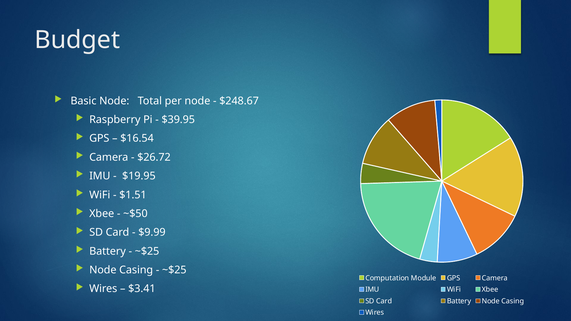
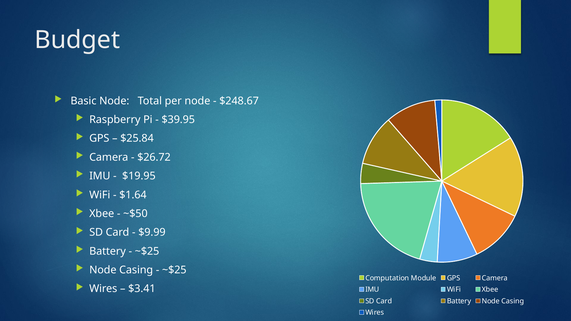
$16.54: $16.54 -> $25.84
$1.51: $1.51 -> $1.64
